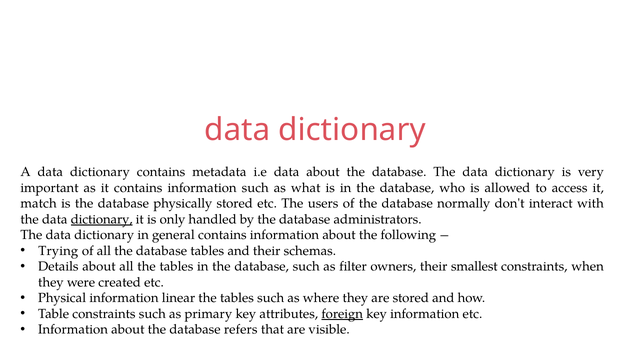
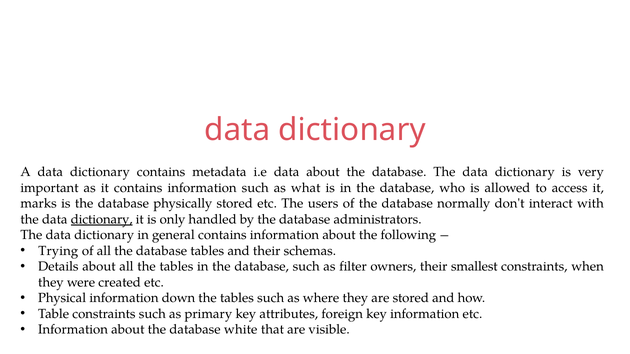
match: match -> marks
linear: linear -> down
foreign underline: present -> none
refers: refers -> white
